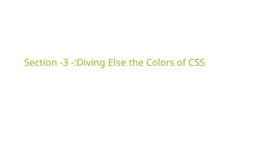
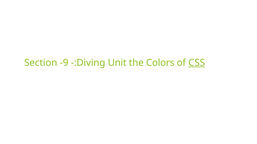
-3: -3 -> -9
Else: Else -> Unit
CSS underline: none -> present
